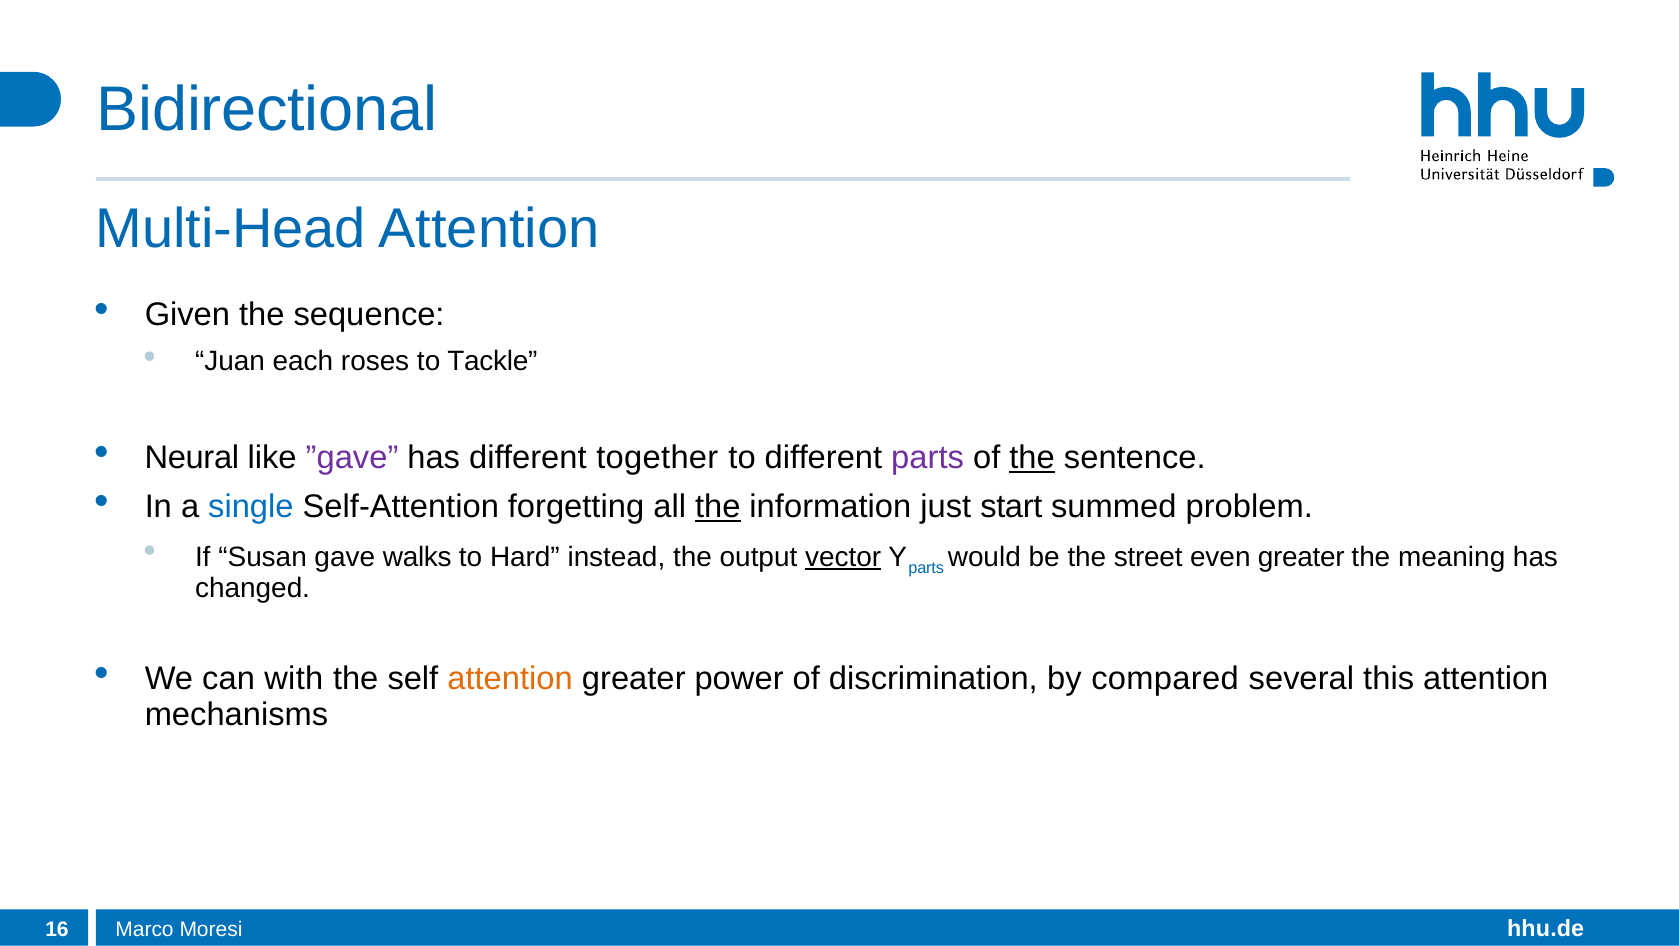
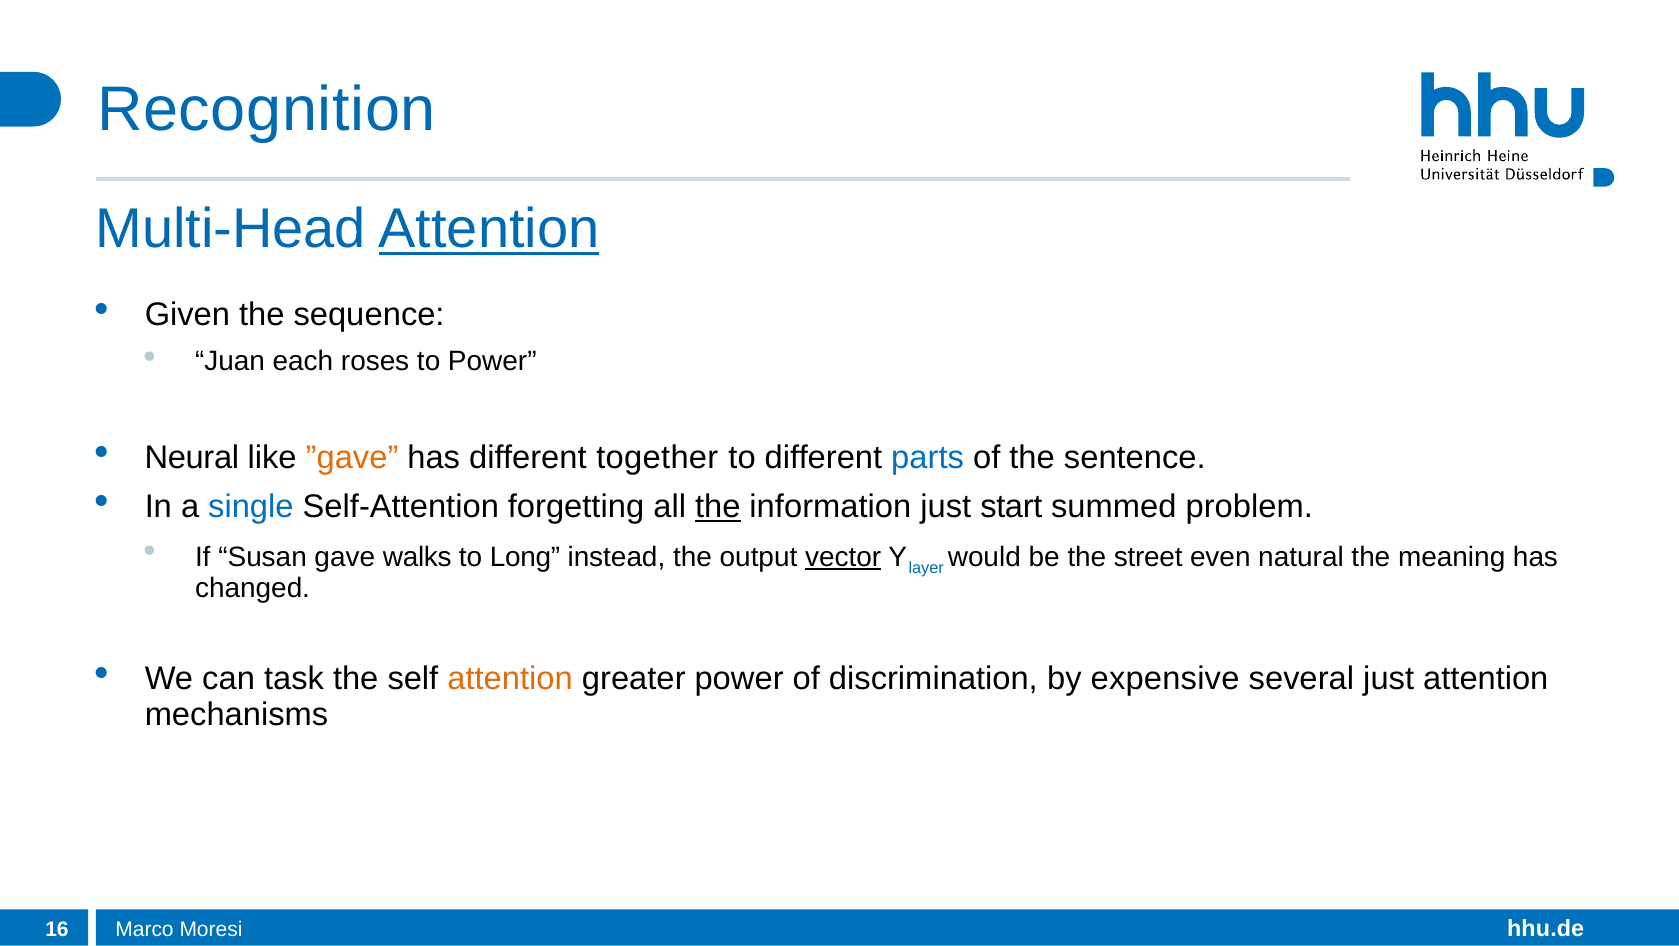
Bidirectional: Bidirectional -> Recognition
Attention at (489, 229) underline: none -> present
to Tackle: Tackle -> Power
”gave colour: purple -> orange
parts at (928, 457) colour: purple -> blue
the at (1032, 457) underline: present -> none
Hard: Hard -> Long
parts at (926, 568): parts -> layer
even greater: greater -> natural
with: with -> task
compared: compared -> expensive
several this: this -> just
